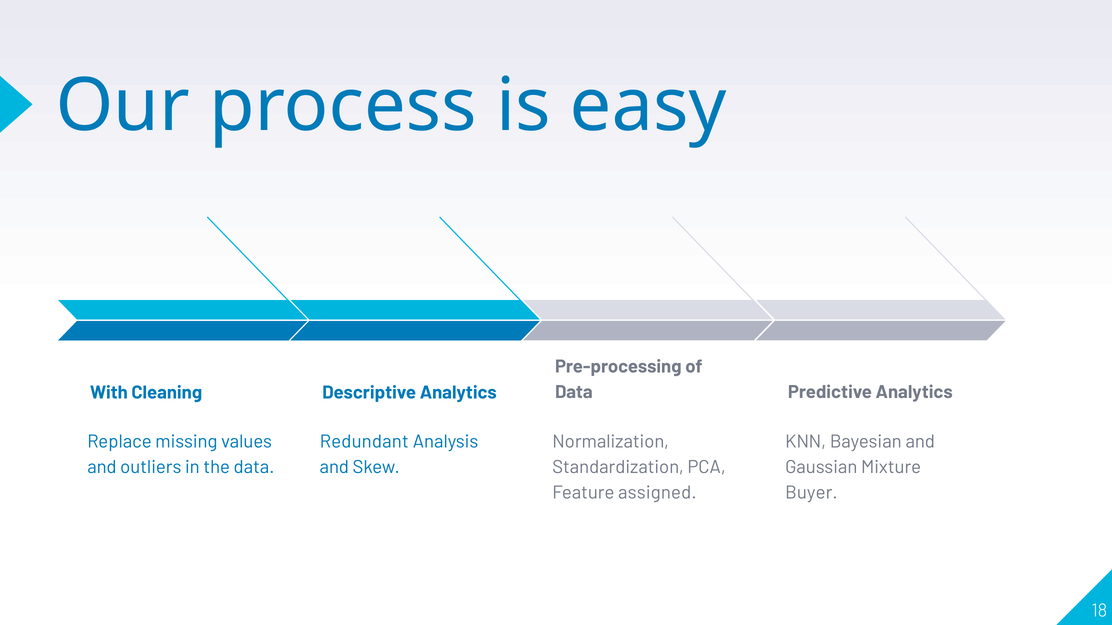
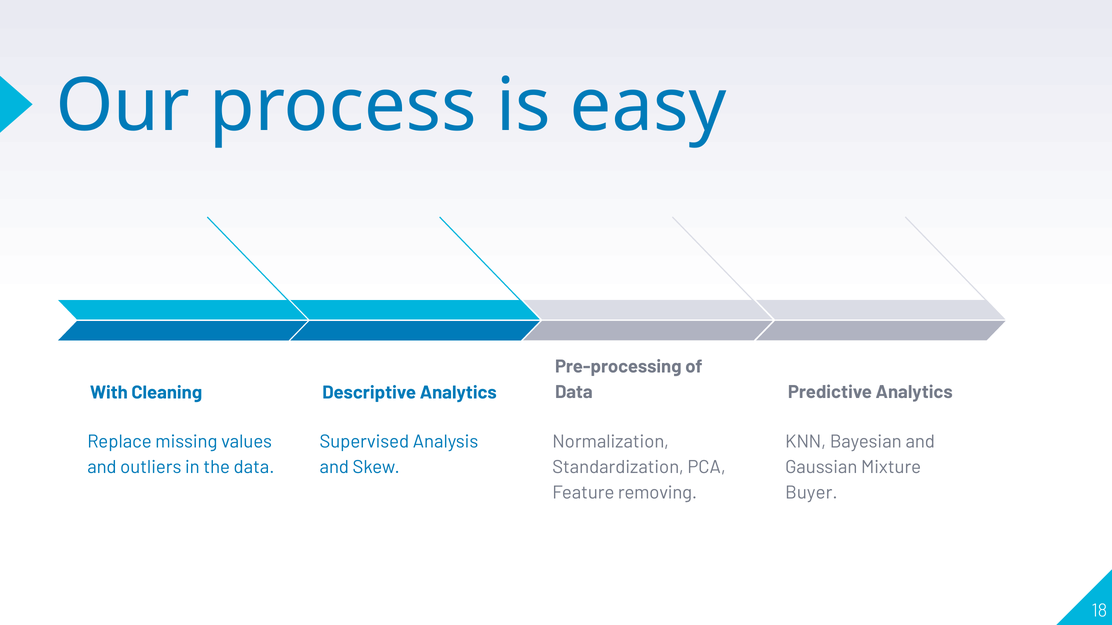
Redundant: Redundant -> Supervised
assigned: assigned -> removing
